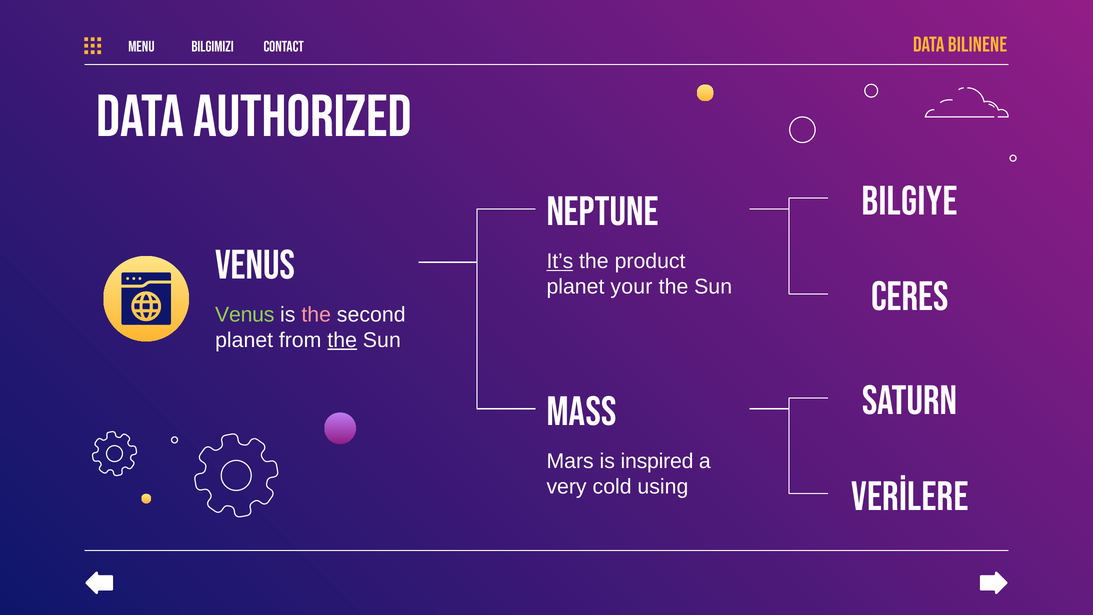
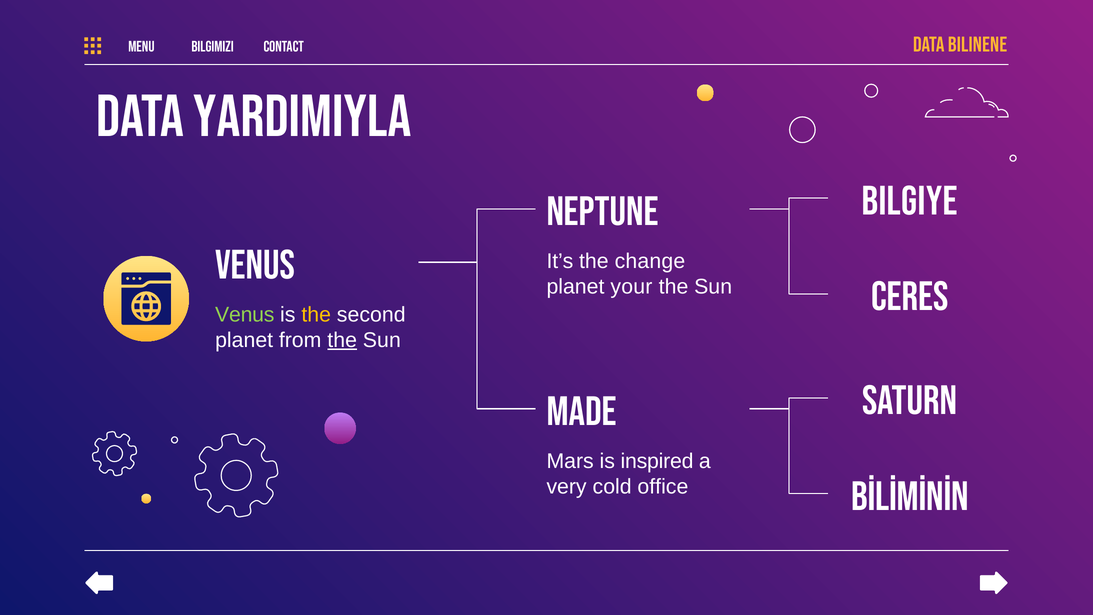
AUTHORIZED: AUTHORIZED -> YARDIMIYLA
It’s underline: present -> none
product: product -> change
the at (316, 315) colour: pink -> yellow
MASS: MASS -> MADE
using: using -> office
verilere: verilere -> biliminin
